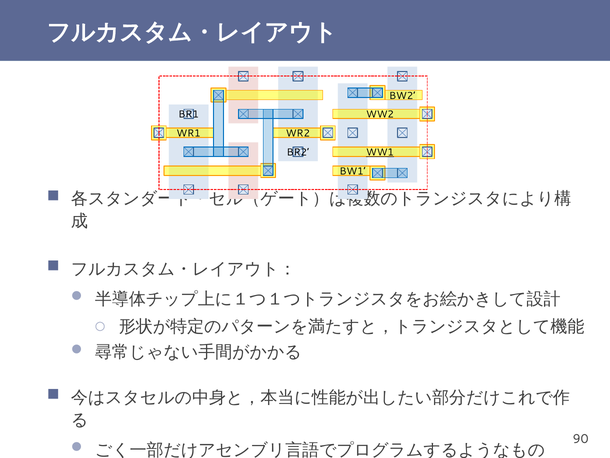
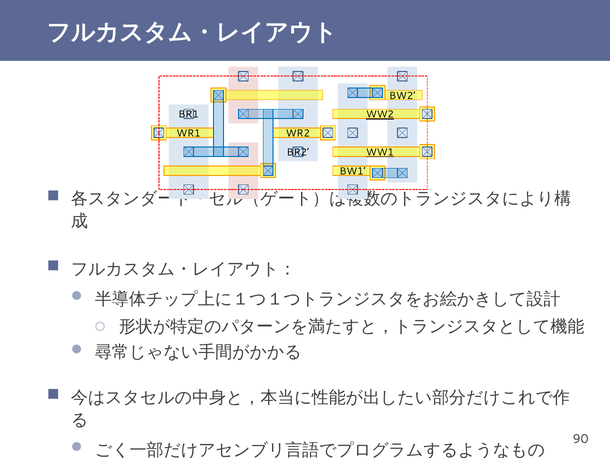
WW2 underline: none -> present
